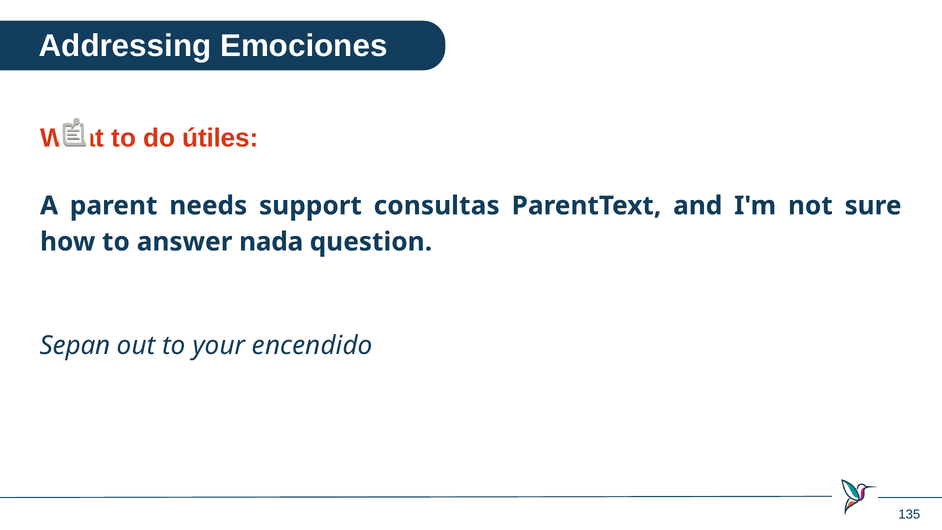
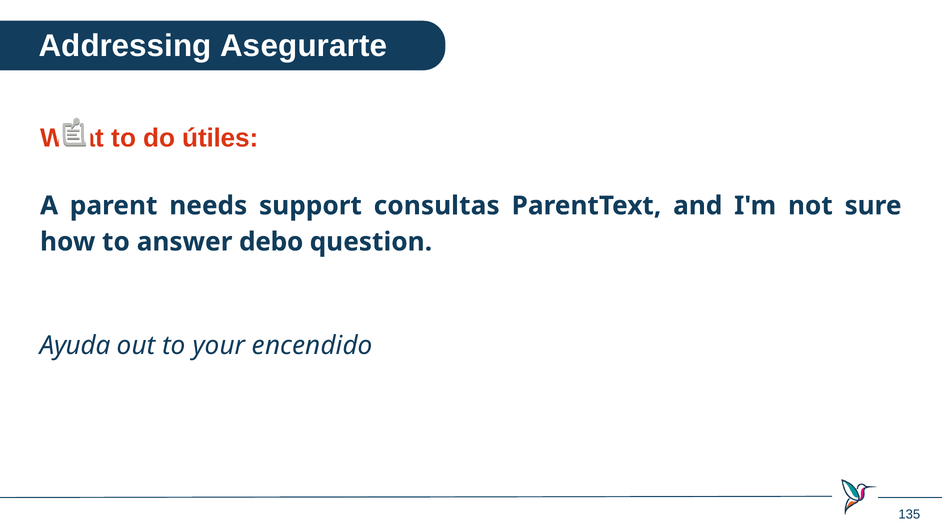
Emociones: Emociones -> Asegurarte
nada: nada -> debo
Sepan: Sepan -> Ayuda
